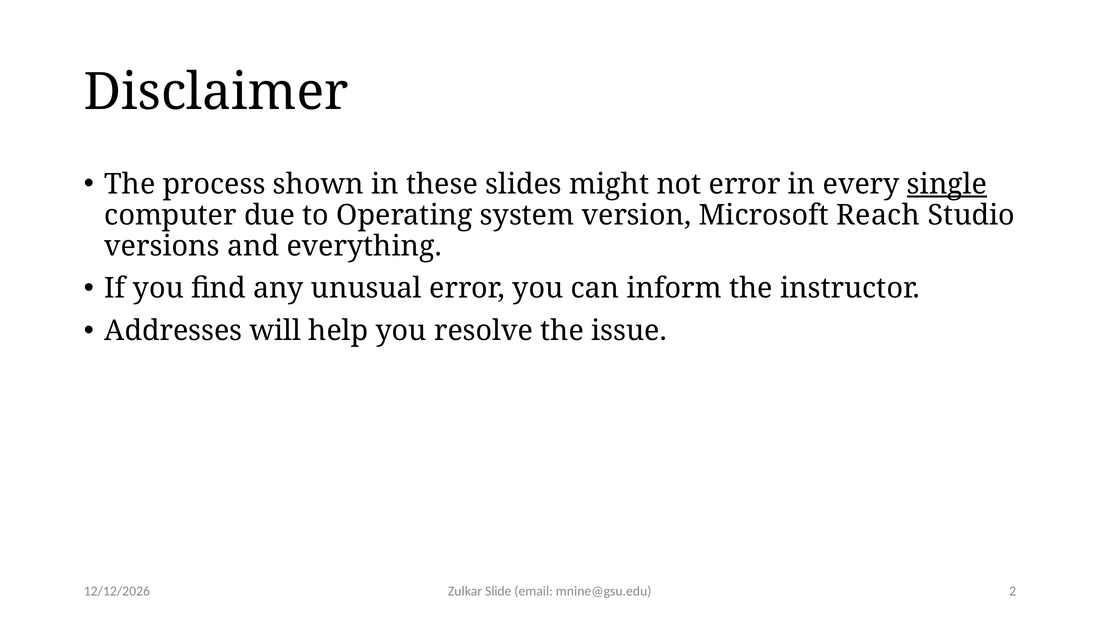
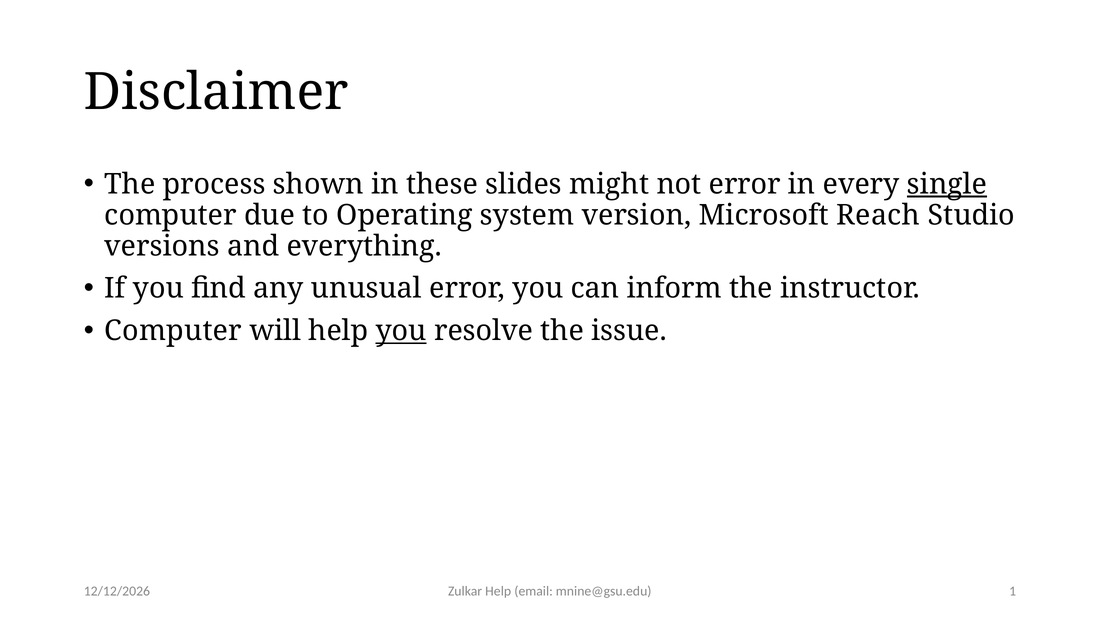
Addresses at (173, 331): Addresses -> Computer
you at (401, 331) underline: none -> present
Zulkar Slide: Slide -> Help
2: 2 -> 1
